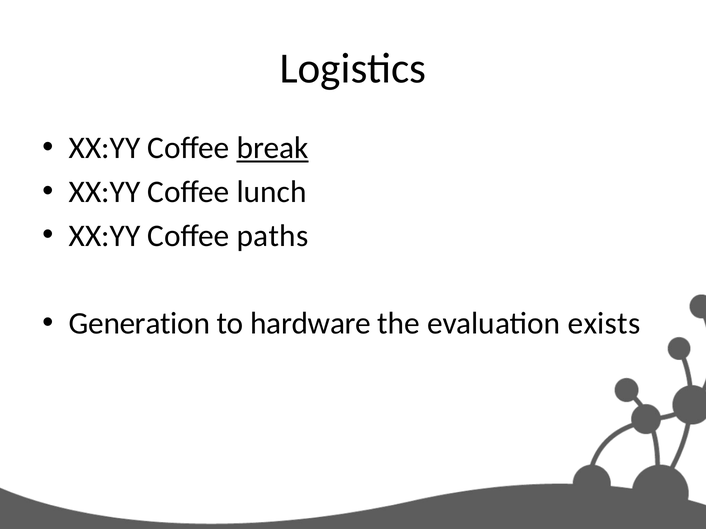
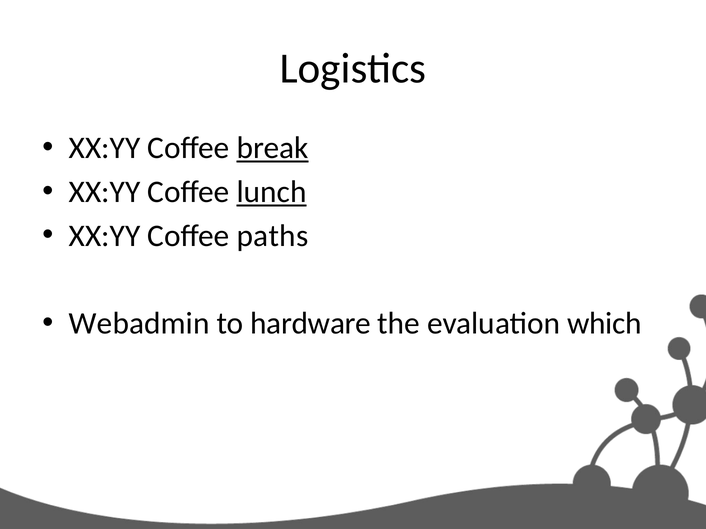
lunch underline: none -> present
Generation: Generation -> Webadmin
exists: exists -> which
